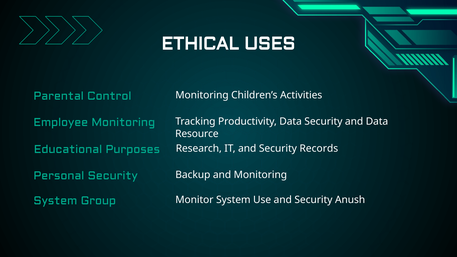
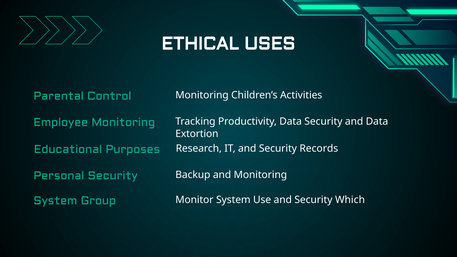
Resource: Resource -> Extortion
Anush: Anush -> Which
